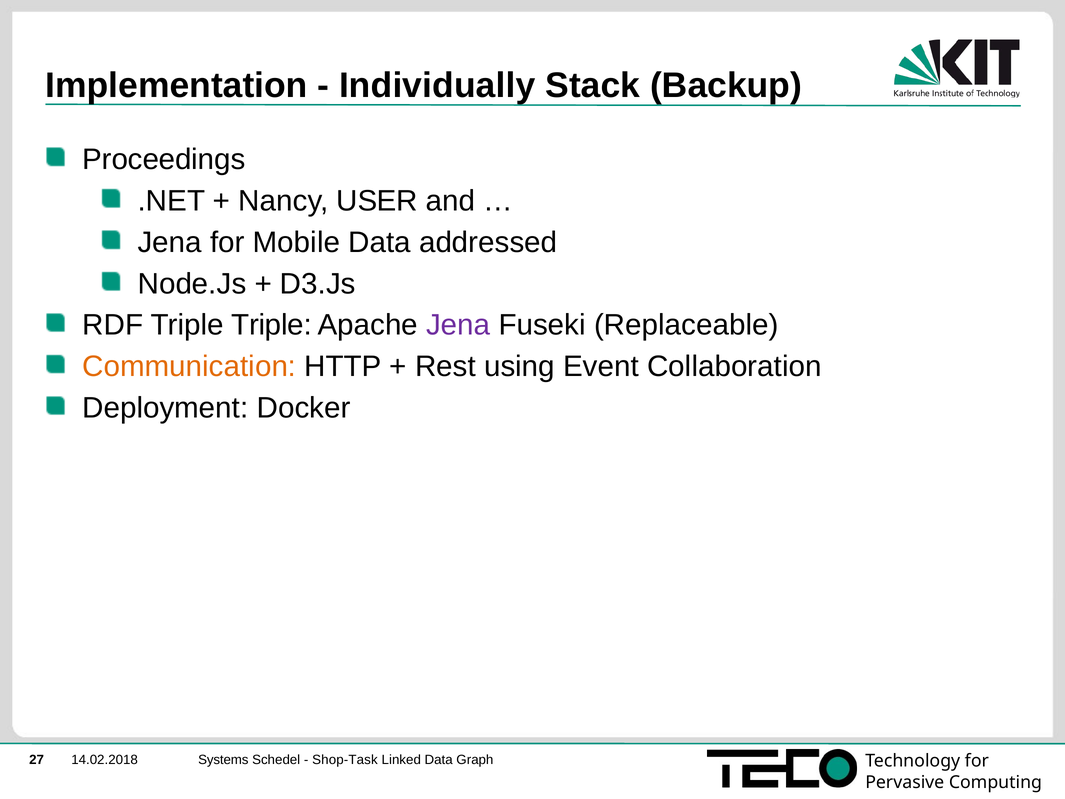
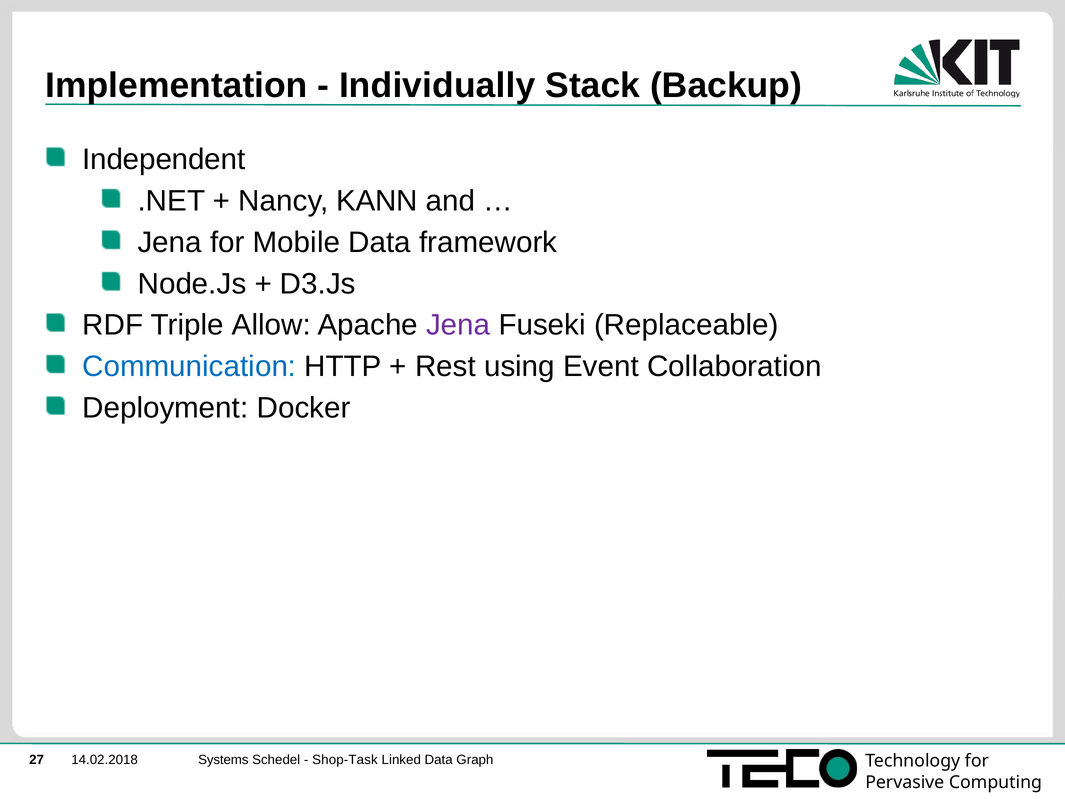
Proceedings: Proceedings -> Independent
USER: USER -> KANN
addressed: addressed -> framework
Triple Triple: Triple -> Allow
Communication colour: orange -> blue
